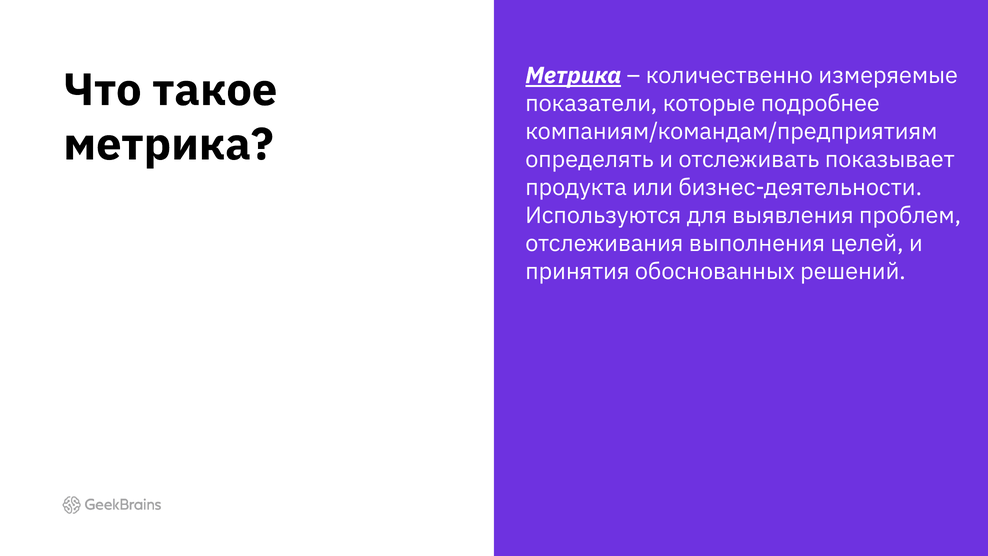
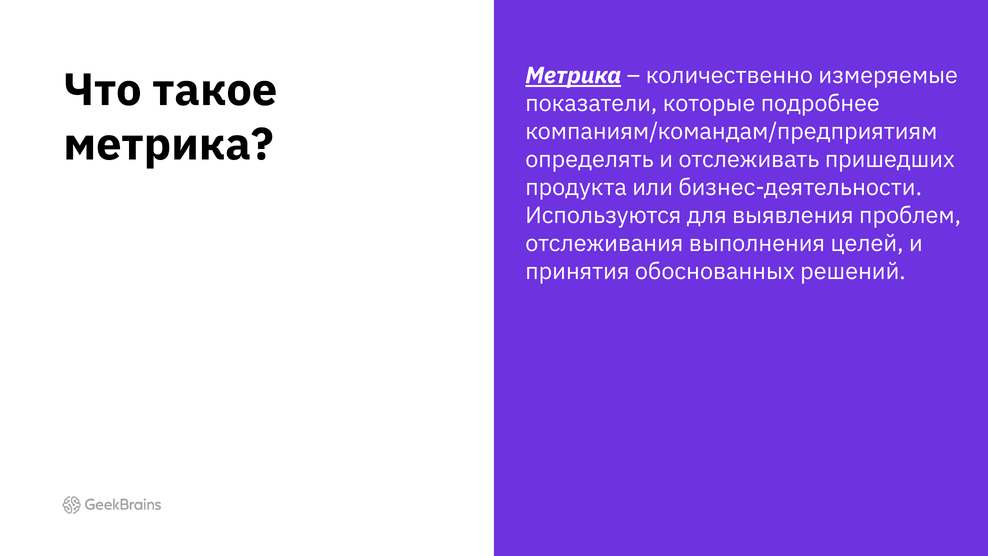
показывает: показывает -> пришедших
